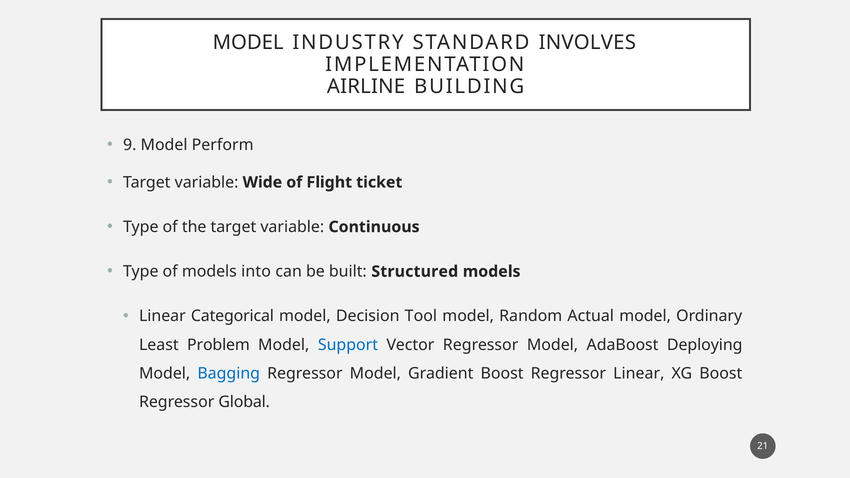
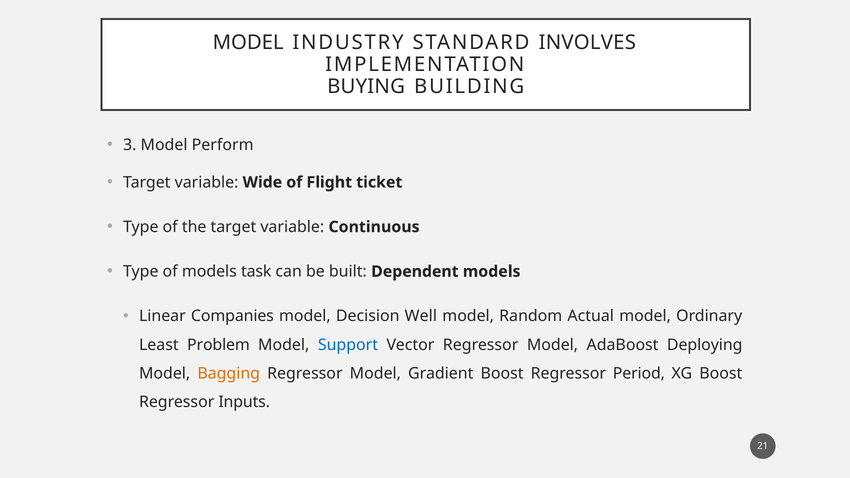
AIRLINE: AIRLINE -> BUYING
9: 9 -> 3
into: into -> task
Structured: Structured -> Dependent
Categorical: Categorical -> Companies
Tool: Tool -> Well
Bagging colour: blue -> orange
Regressor Linear: Linear -> Period
Global: Global -> Inputs
